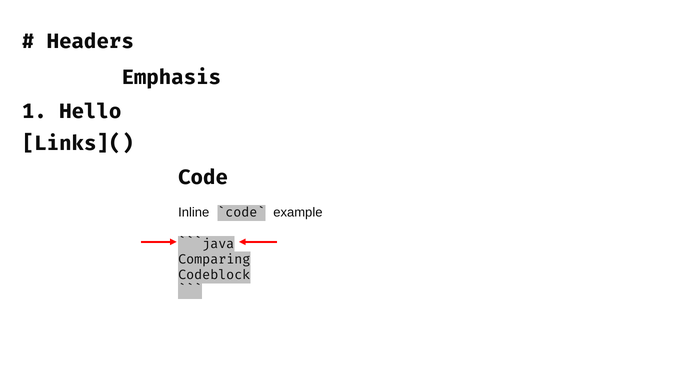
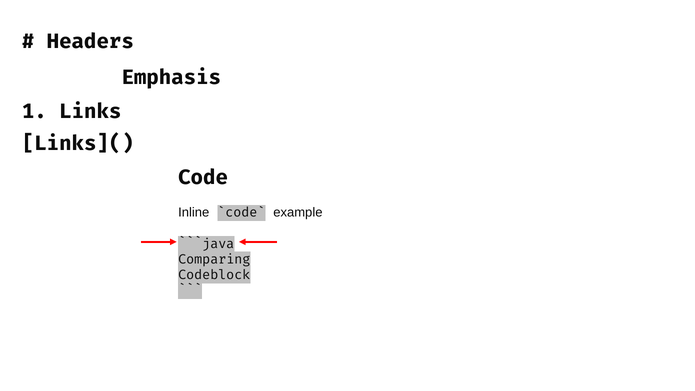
Hello: Hello -> Links
